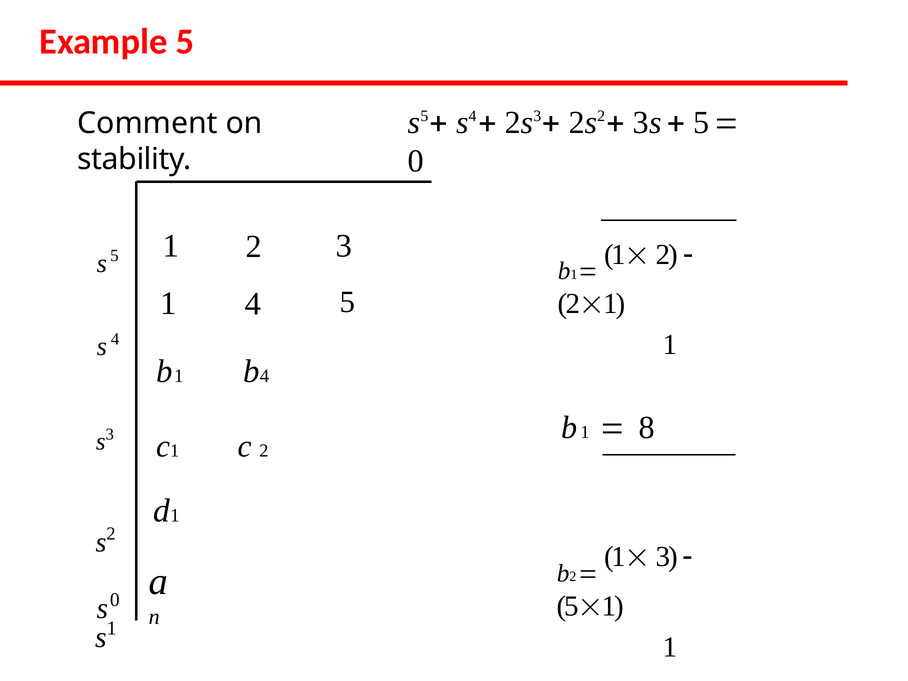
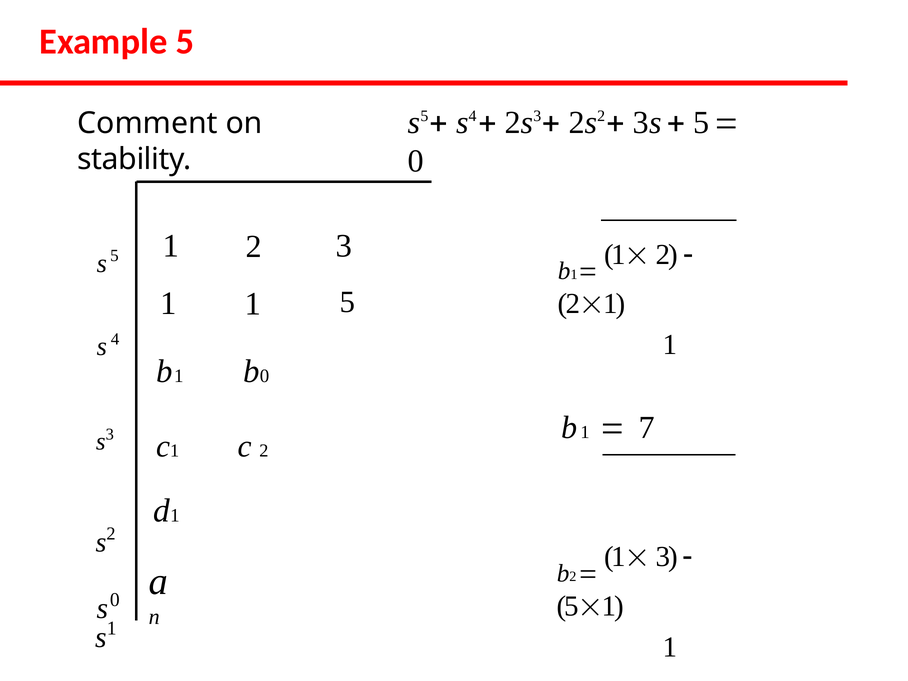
4 at (253, 304): 4 -> 1
4 at (265, 376): 4 -> 0
8: 8 -> 7
